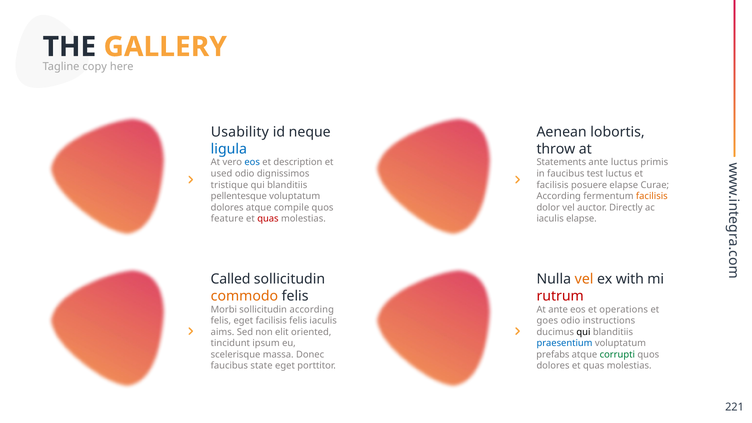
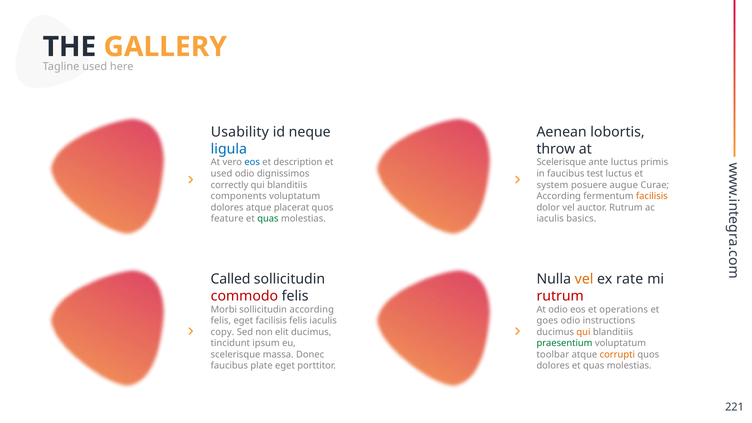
copy at (95, 67): copy -> used
Statements at (561, 162): Statements -> Scelerisque
tristique: tristique -> correctly
facilisis at (553, 185): facilisis -> system
posuere elapse: elapse -> augue
pellentesque: pellentesque -> components
compile: compile -> placerat
auctor Directly: Directly -> Rutrum
quas at (268, 219) colour: red -> green
iaculis elapse: elapse -> basics
with: with -> rate
commodo colour: orange -> red
At ante: ante -> odio
aims: aims -> copy
elit oriented: oriented -> ducimus
qui at (583, 332) colour: black -> orange
praesentium colour: blue -> green
prefabs: prefabs -> toolbar
corrupti colour: green -> orange
state: state -> plate
